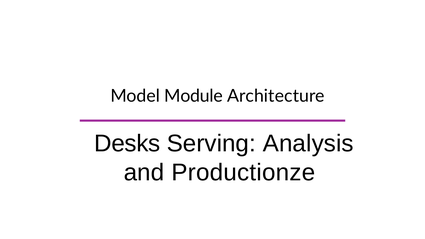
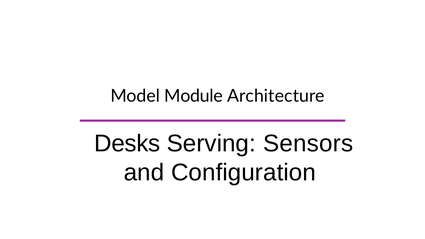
Analysis: Analysis -> Sensors
Productionze: Productionze -> Configuration
